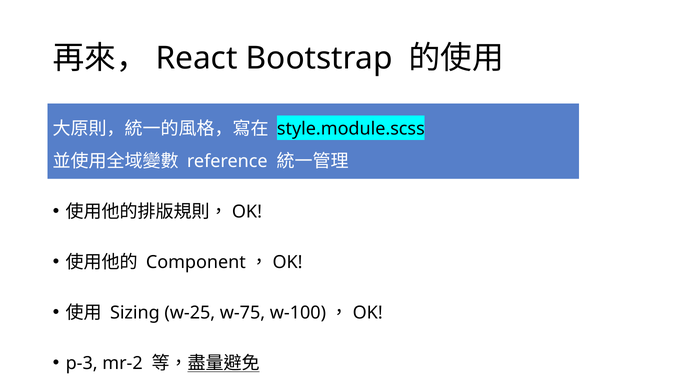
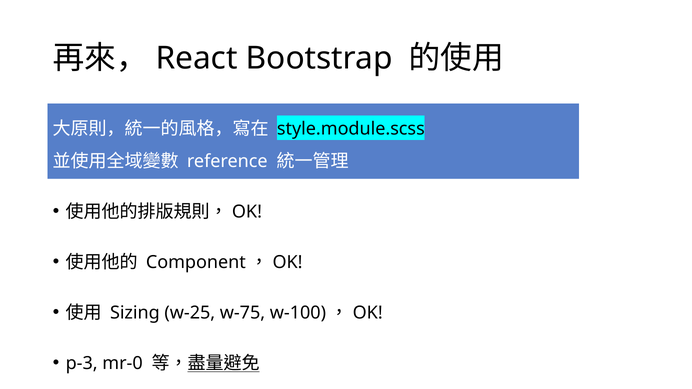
mr-2: mr-2 -> mr-0
